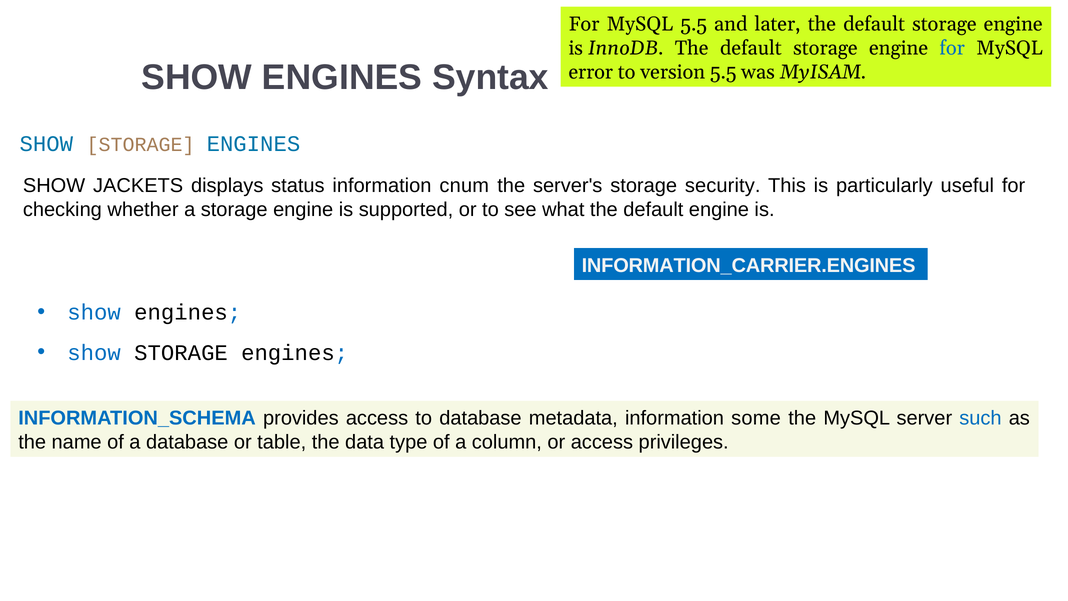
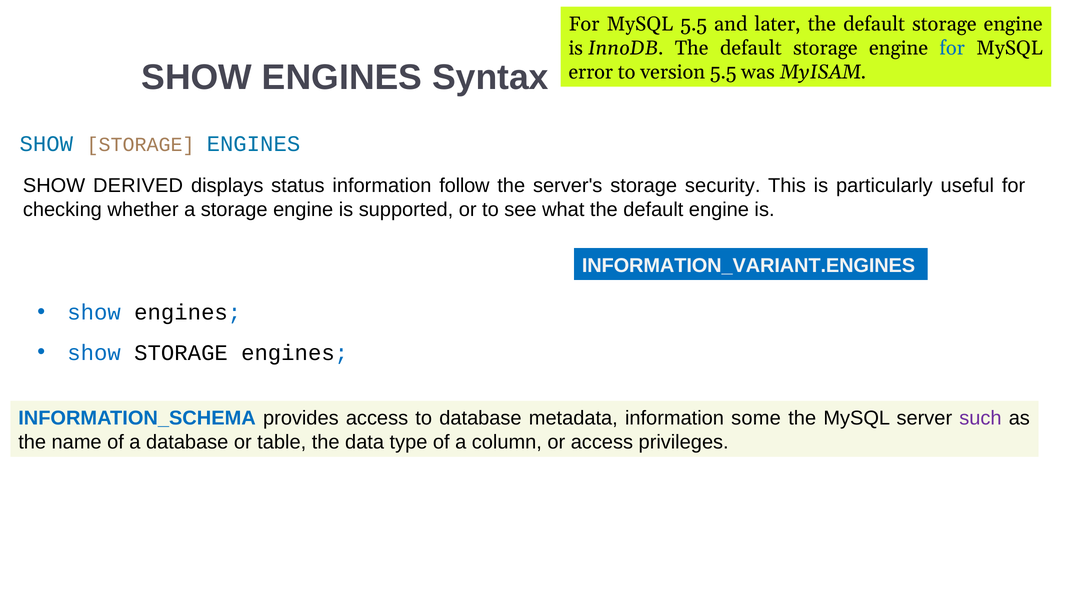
JACKETS: JACKETS -> DERIVED
cnum: cnum -> follow
INFORMATION_CARRIER.ENGINES: INFORMATION_CARRIER.ENGINES -> INFORMATION_VARIANT.ENGINES
such colour: blue -> purple
